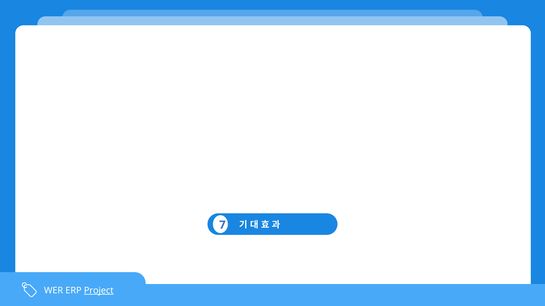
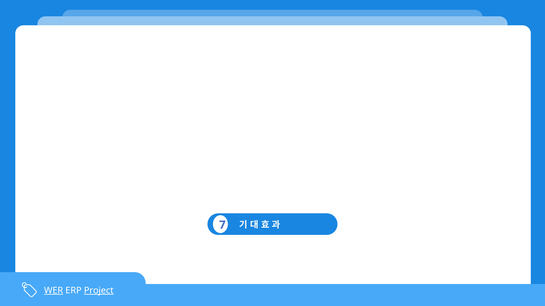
WER underline: none -> present
